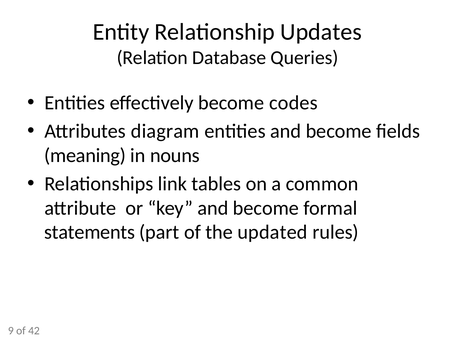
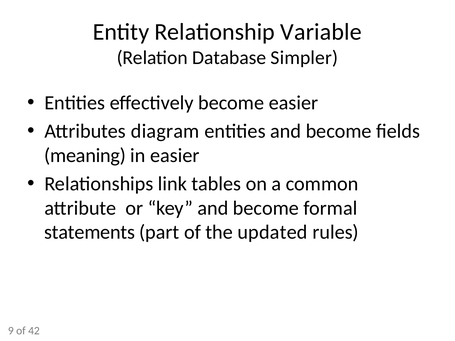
Updates: Updates -> Variable
Queries: Queries -> Simpler
become codes: codes -> easier
in nouns: nouns -> easier
